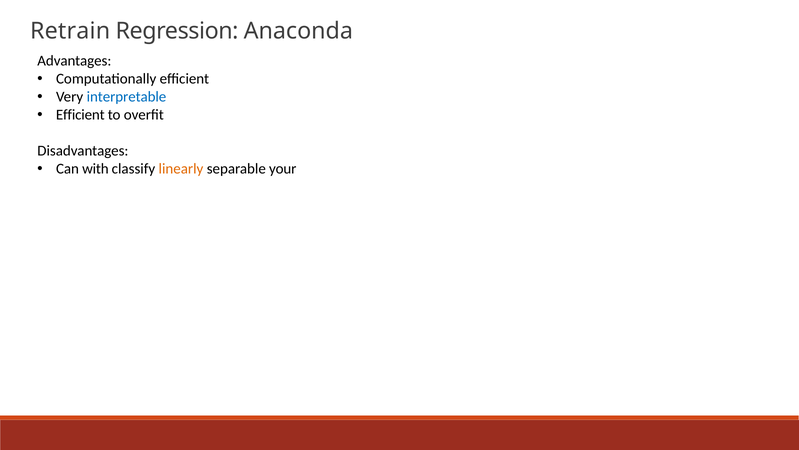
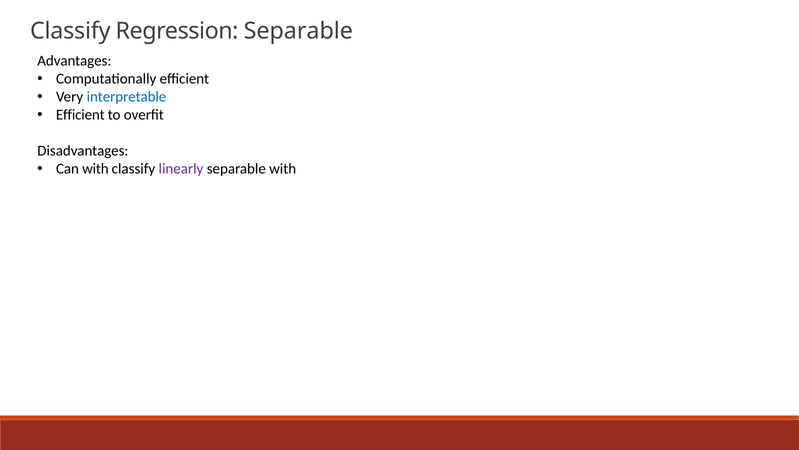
Retrain at (70, 31): Retrain -> Classify
Regression Anaconda: Anaconda -> Separable
linearly colour: orange -> purple
separable your: your -> with
